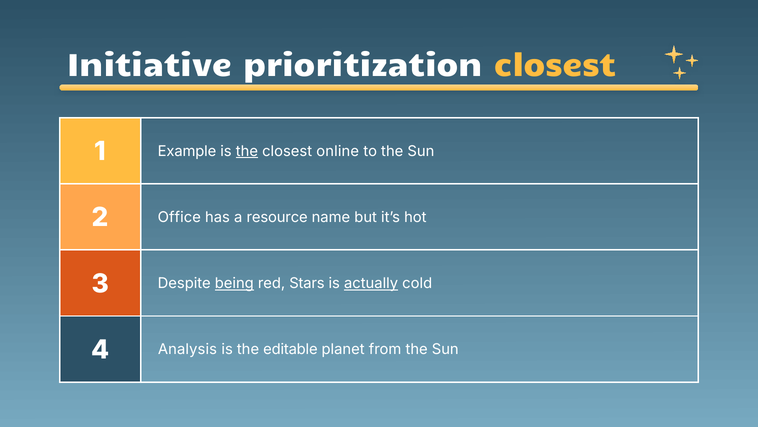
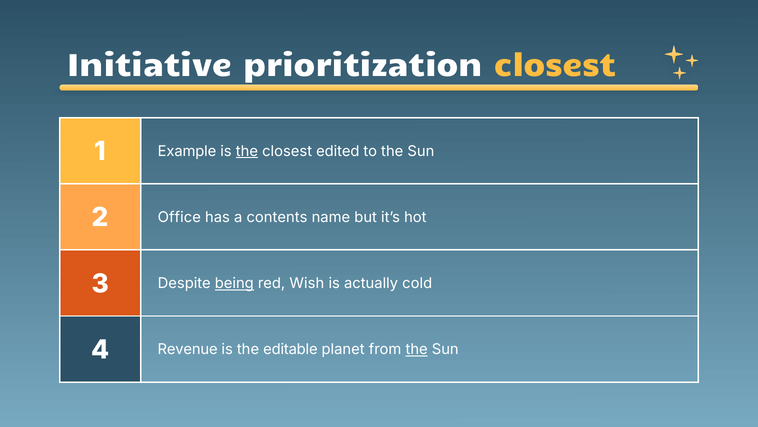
online: online -> edited
resource: resource -> contents
Stars: Stars -> Wish
actually underline: present -> none
Analysis: Analysis -> Revenue
the at (417, 349) underline: none -> present
